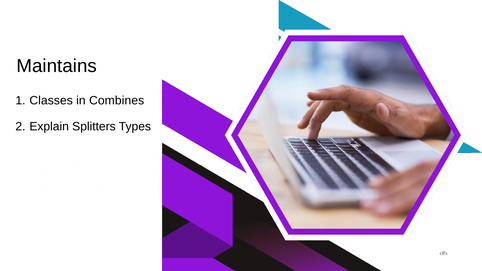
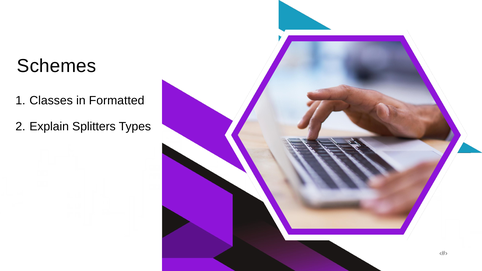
Maintains: Maintains -> Schemes
Combines: Combines -> Formatted
